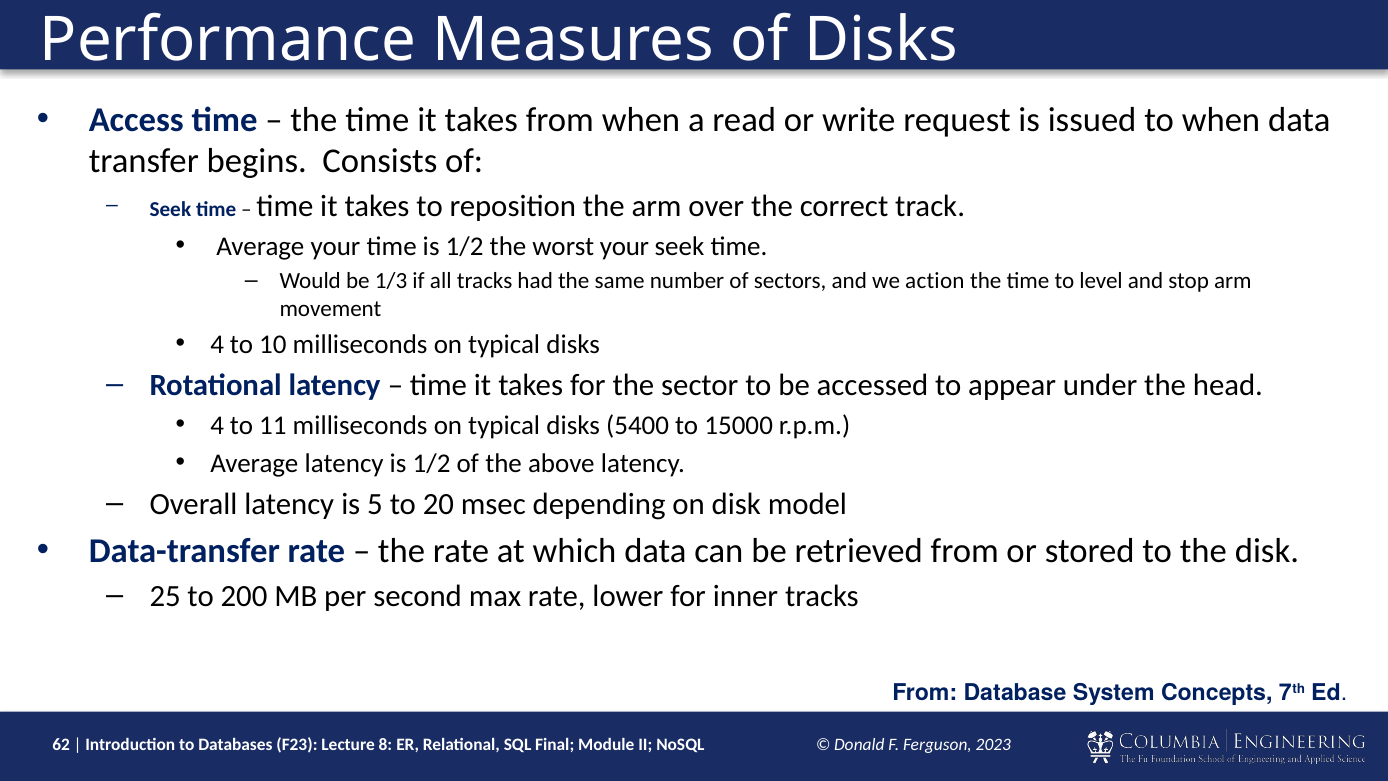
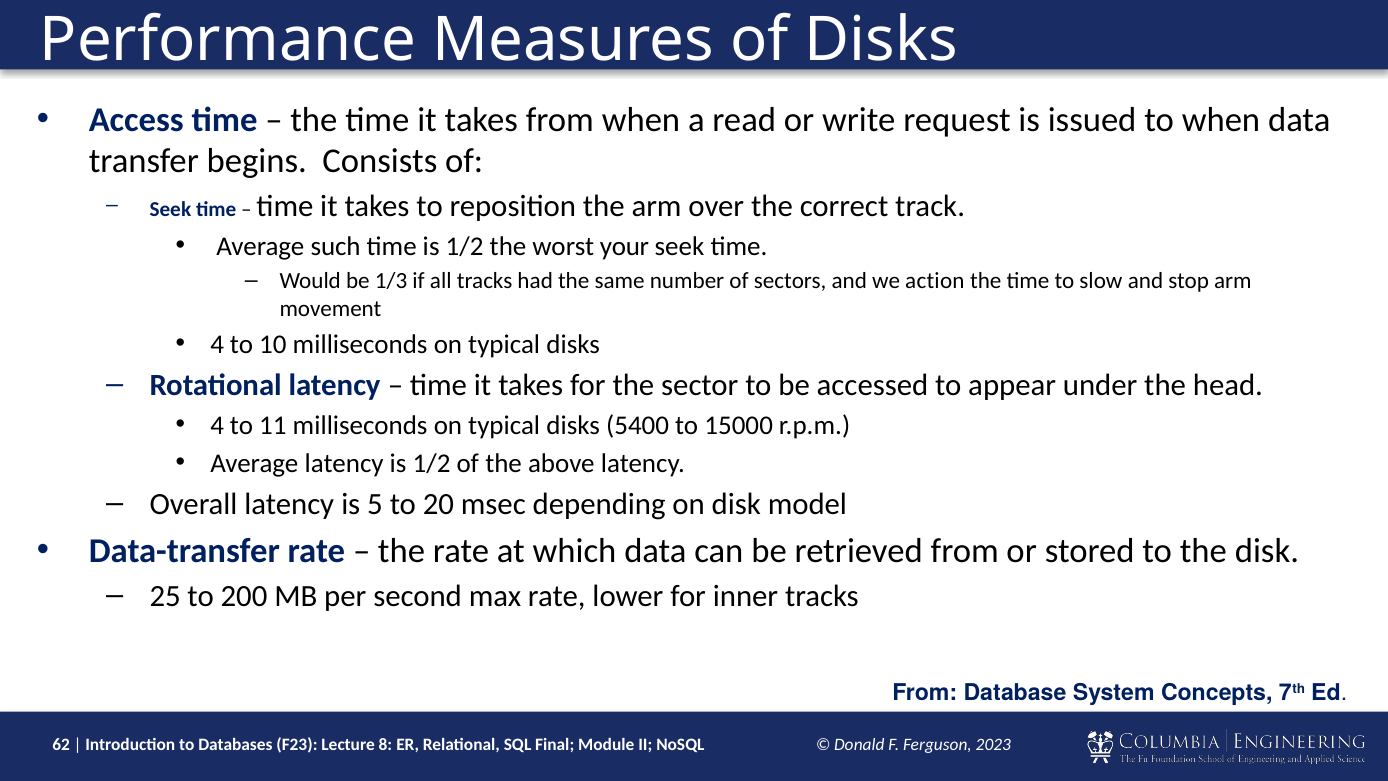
Average your: your -> such
level: level -> slow
